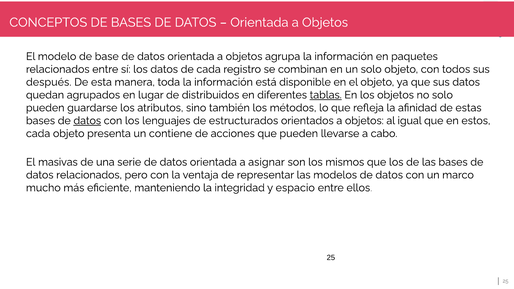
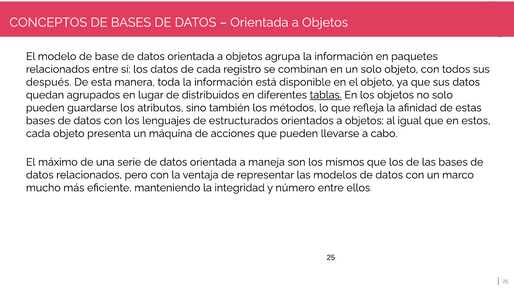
datos at (87, 121) underline: present -> none
contiene: contiene -> máquina
masivas: masivas -> máximo
asignar: asignar -> maneja
espacio: espacio -> número
